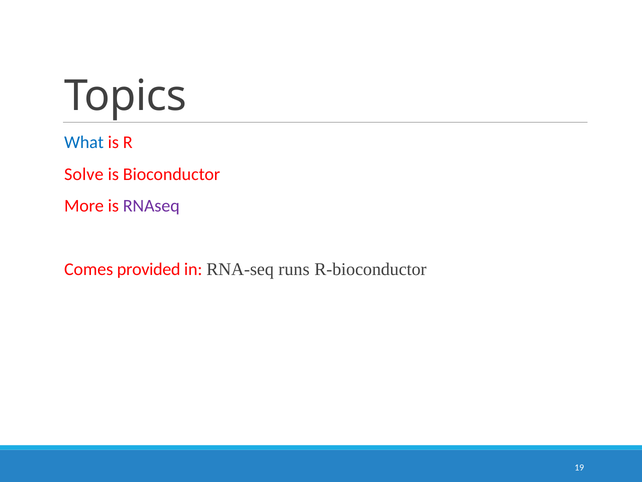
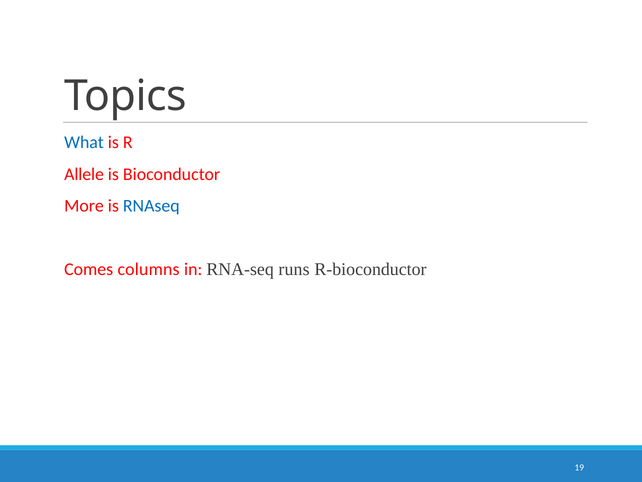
Solve: Solve -> Allele
RNAseq colour: purple -> blue
provided: provided -> columns
